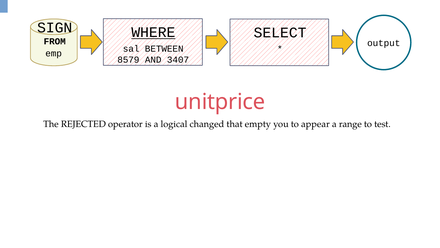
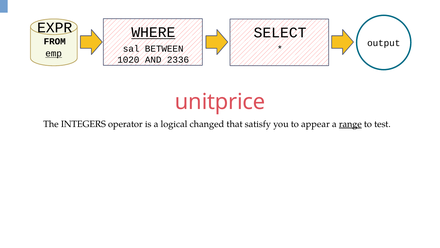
SIGN: SIGN -> EXPR
emp underline: none -> present
8579: 8579 -> 1020
3407: 3407 -> 2336
REJECTED: REJECTED -> INTEGERS
empty: empty -> satisfy
range underline: none -> present
